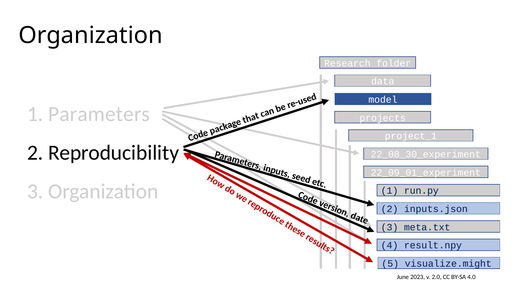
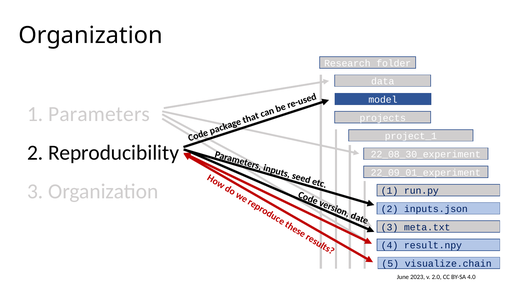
visualize.might: visualize.might -> visualize.chain
